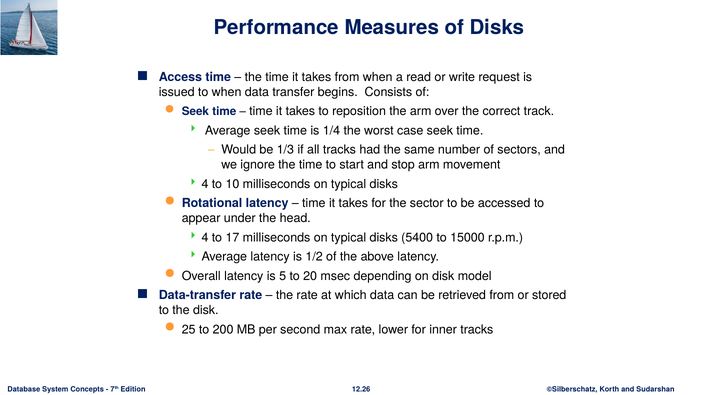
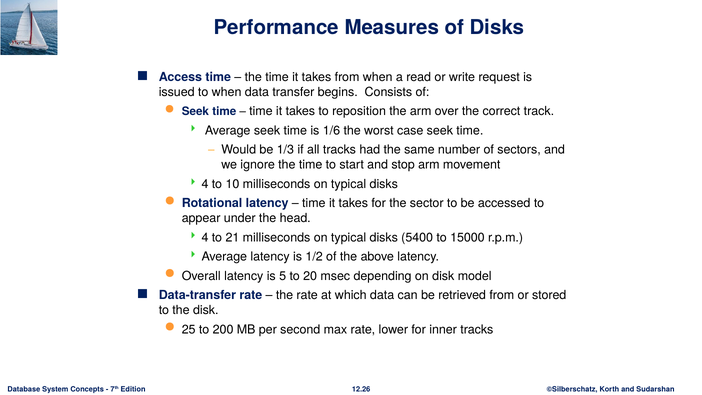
1/4: 1/4 -> 1/6
17: 17 -> 21
